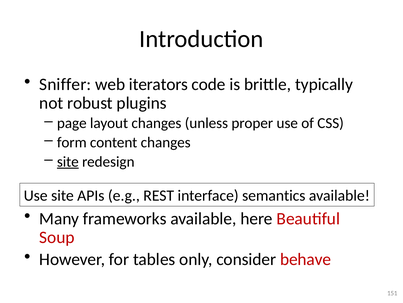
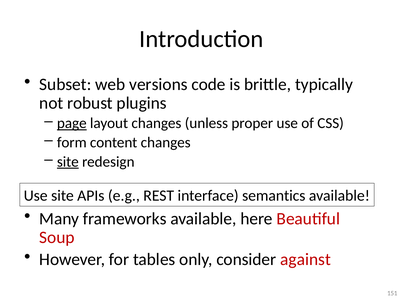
Sniffer: Sniffer -> Subset
iterators: iterators -> versions
page underline: none -> present
behave: behave -> against
